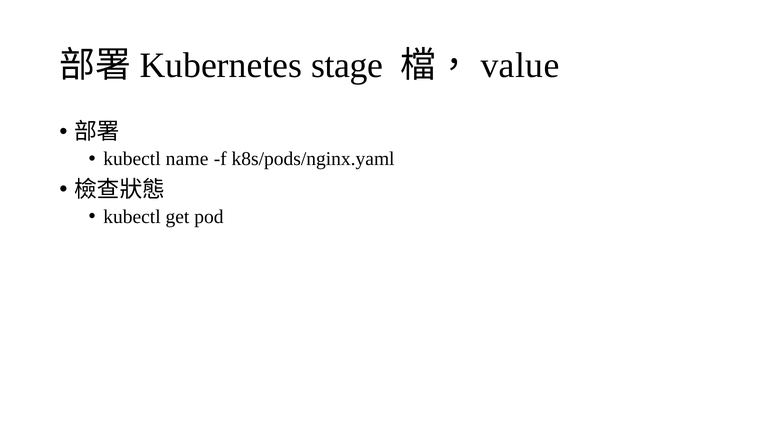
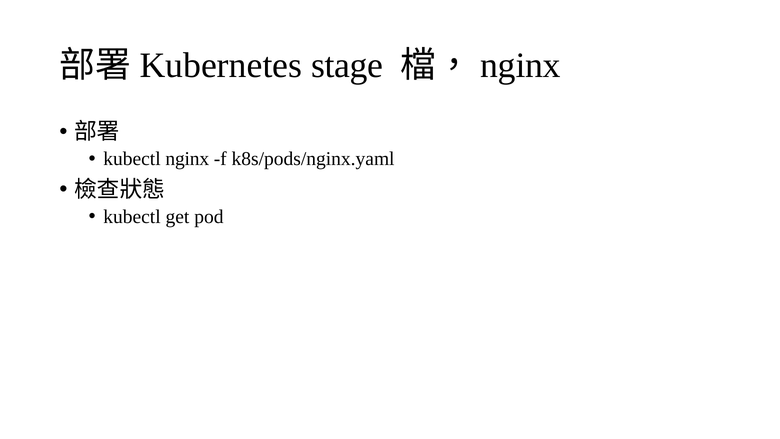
value at (520, 66): value -> nginx
kubectl name: name -> nginx
